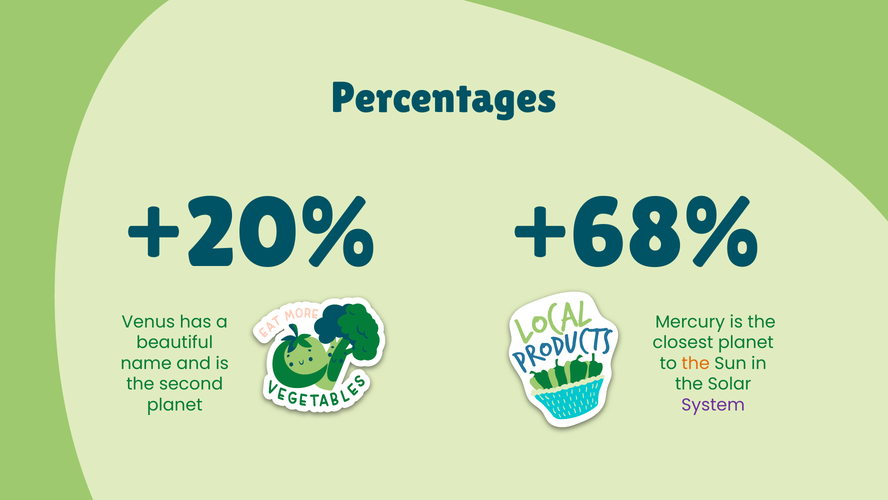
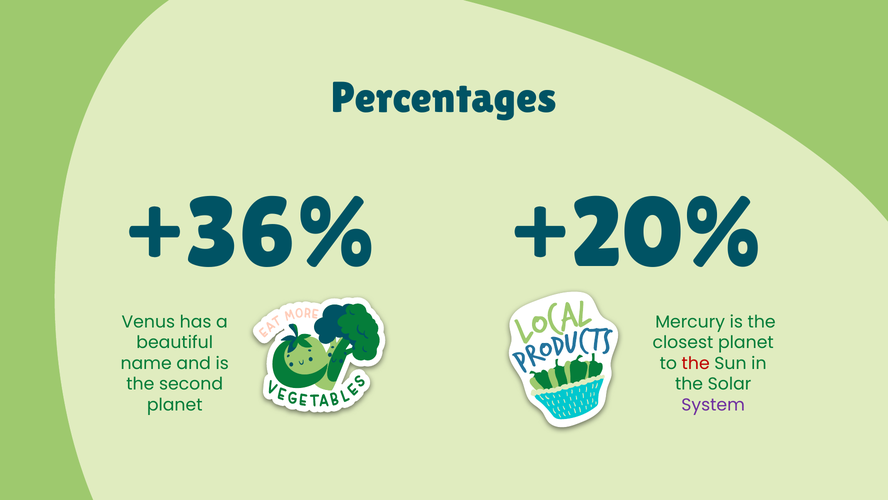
+20%: +20% -> +36%
+68%: +68% -> +20%
the at (696, 363) colour: orange -> red
